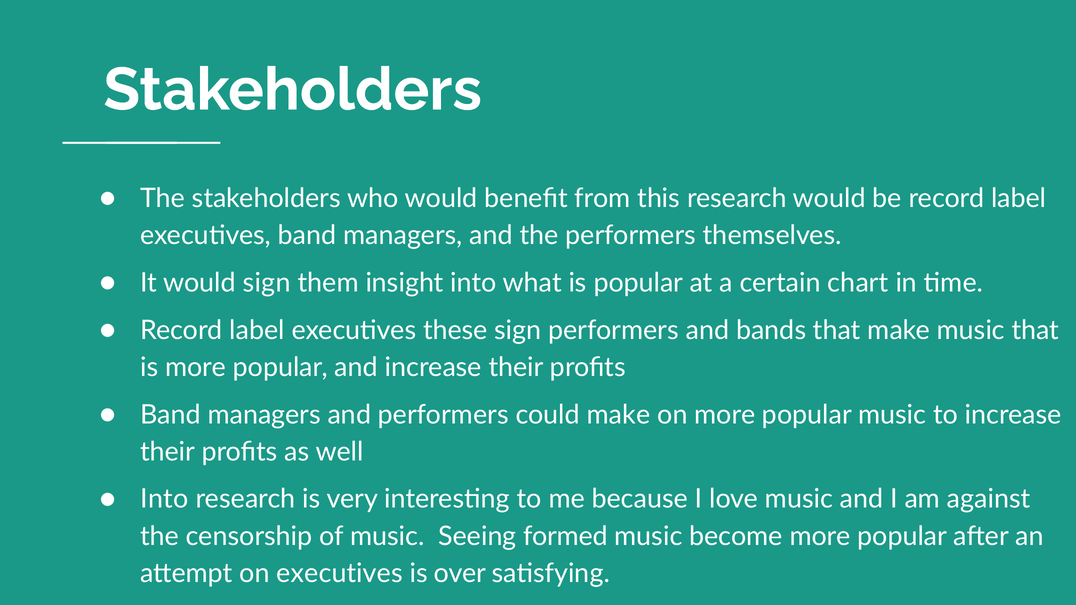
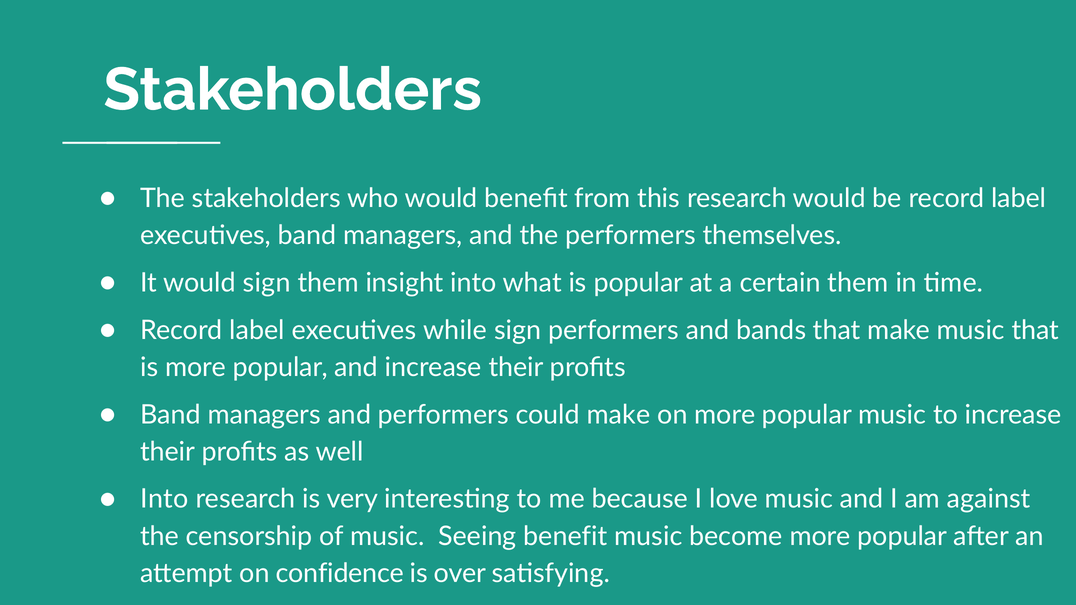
certain chart: chart -> them
these: these -> while
Seeing formed: formed -> benefit
on executives: executives -> confidence
